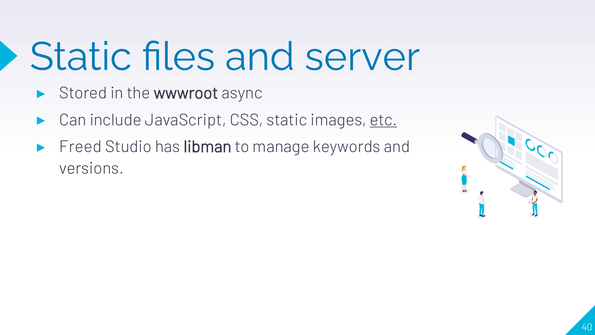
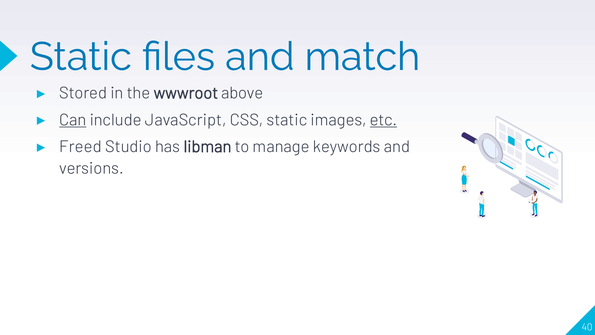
server: server -> match
async: async -> above
Can underline: none -> present
